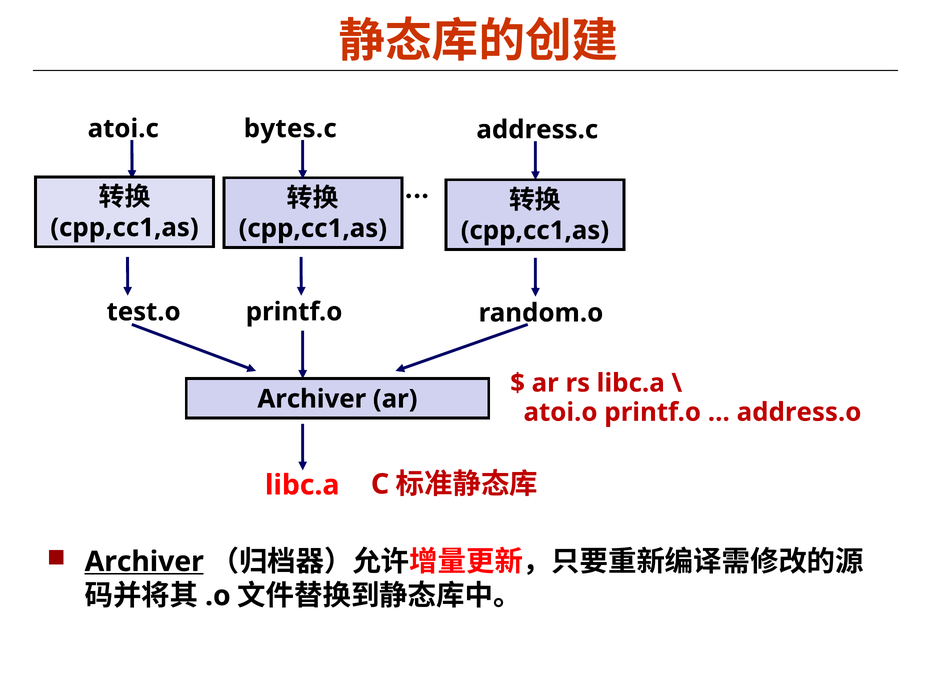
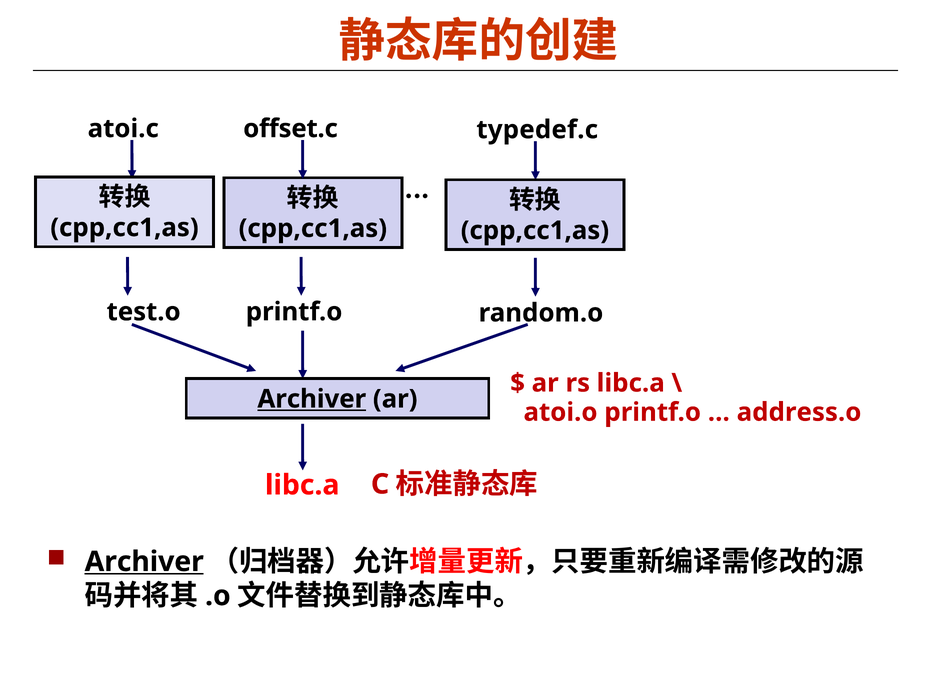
bytes.c: bytes.c -> offset.c
address.c: address.c -> typedef.c
Archiver at (312, 399) underline: none -> present
